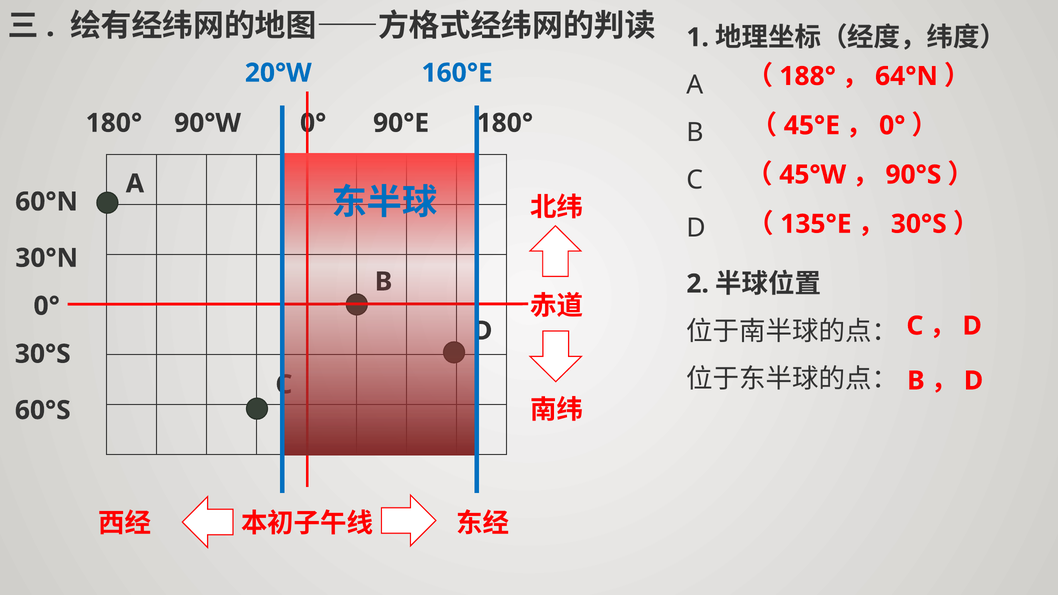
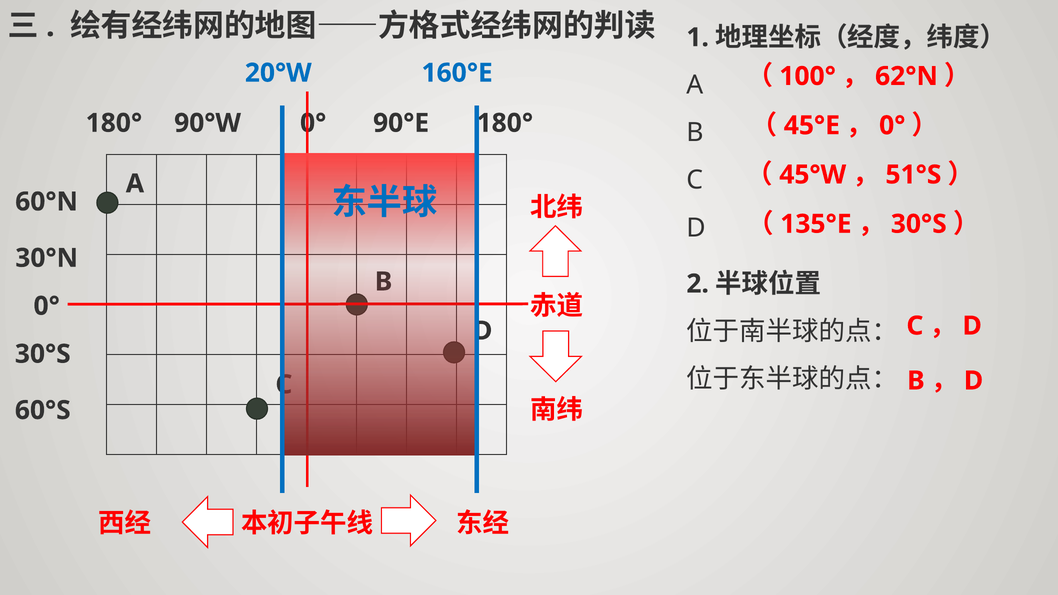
188°: 188° -> 100°
64°N: 64°N -> 62°N
90°S: 90°S -> 51°S
